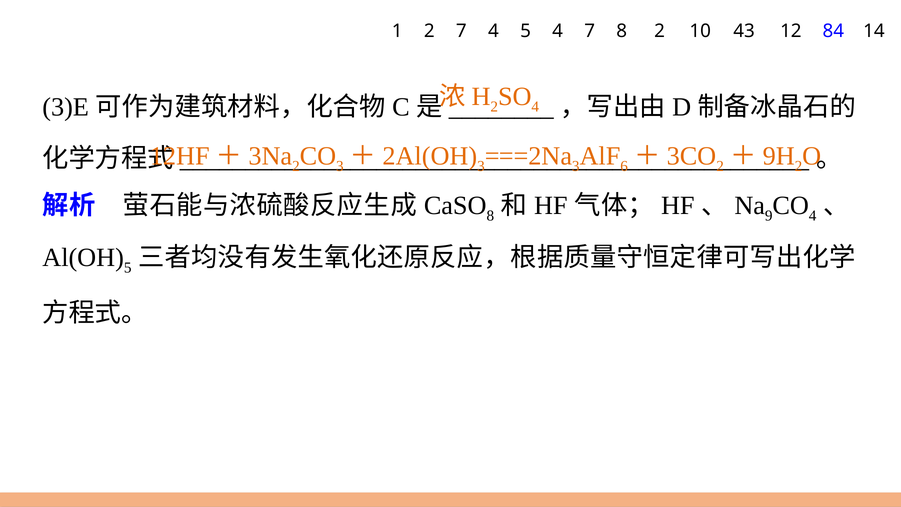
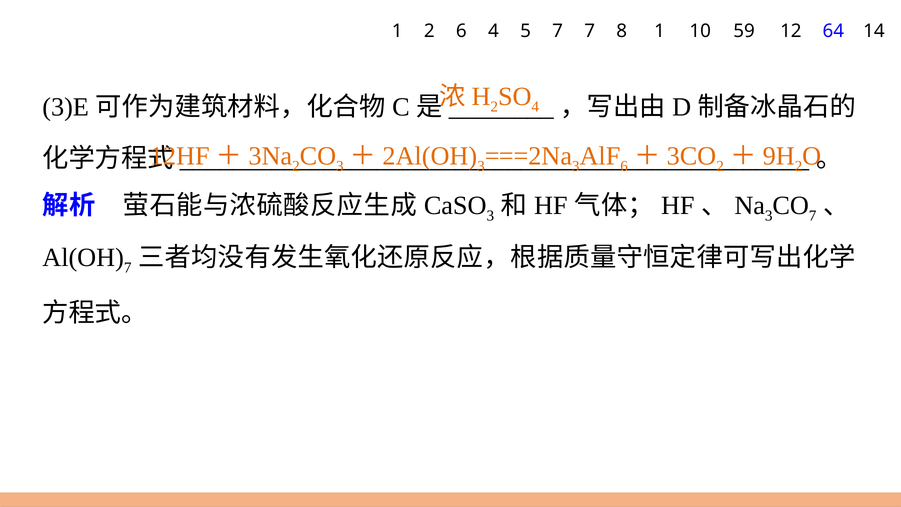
2 7: 7 -> 6
5 4: 4 -> 7
8 2: 2 -> 1
43: 43 -> 59
84: 84 -> 64
8 at (490, 216): 8 -> 3
9 at (769, 216): 9 -> 3
4 at (813, 216): 4 -> 7
5 at (128, 268): 5 -> 7
